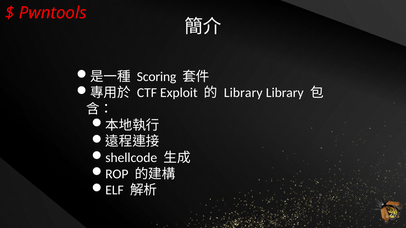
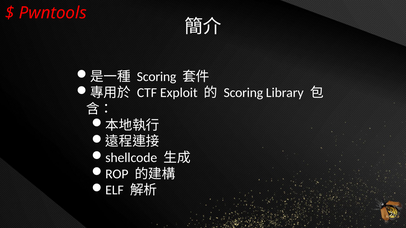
Library at (243, 93): Library -> Scoring
